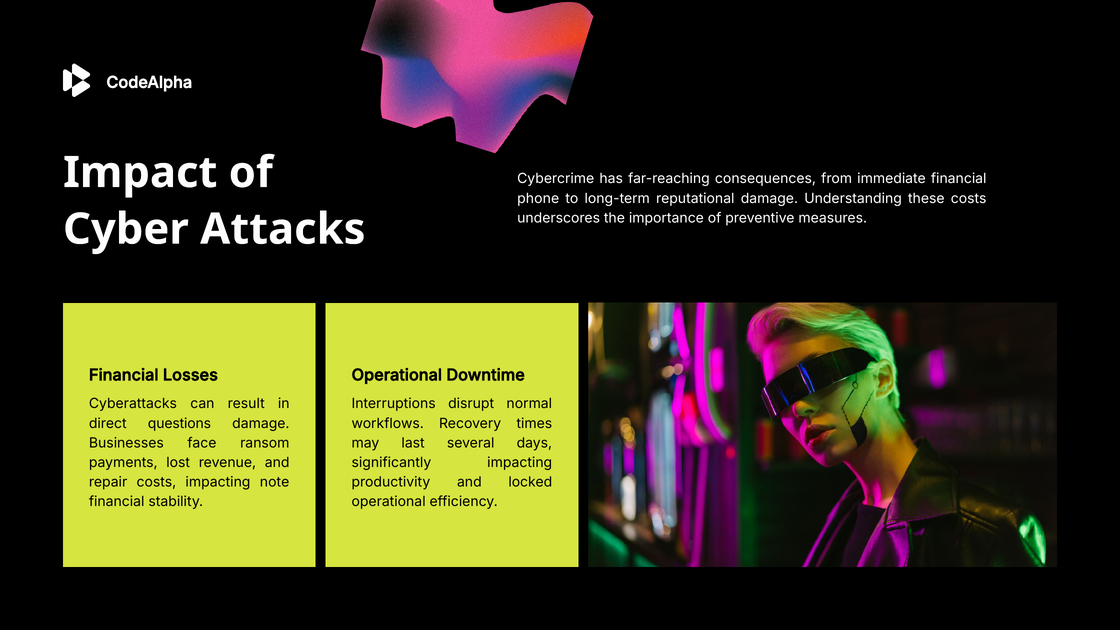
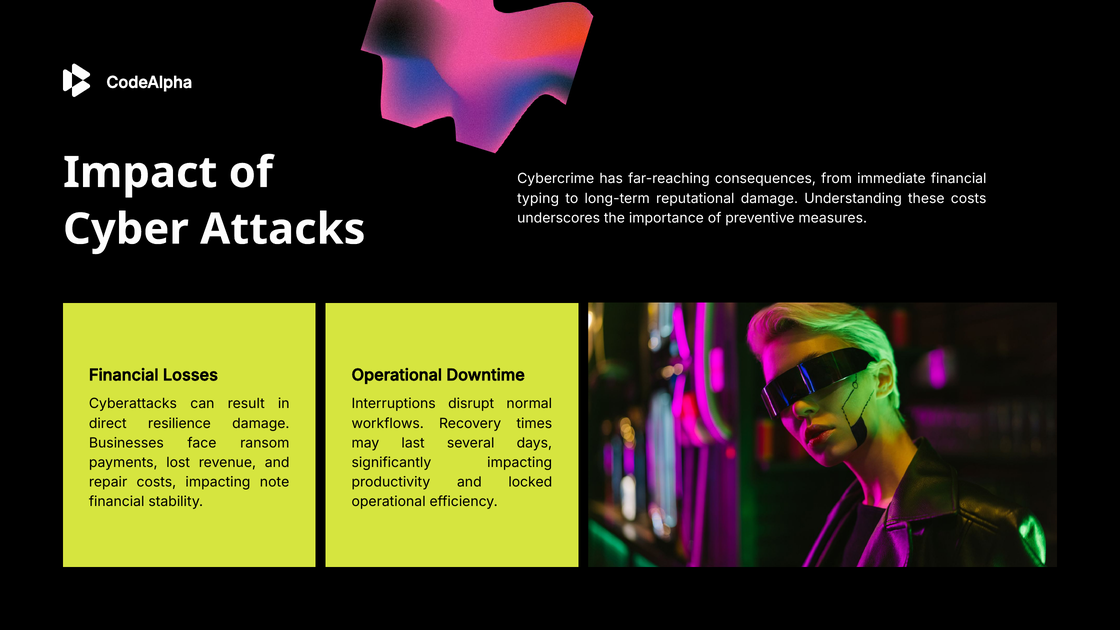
phone: phone -> typing
questions: questions -> resilience
